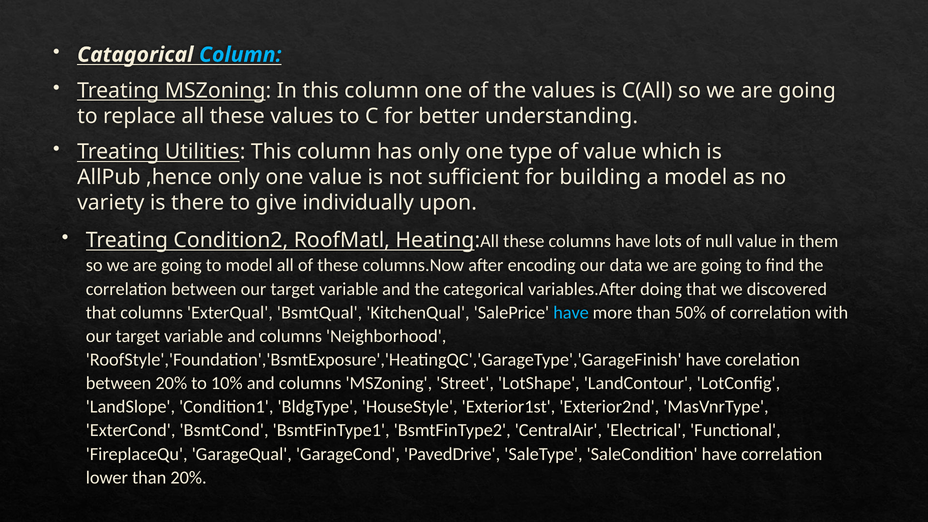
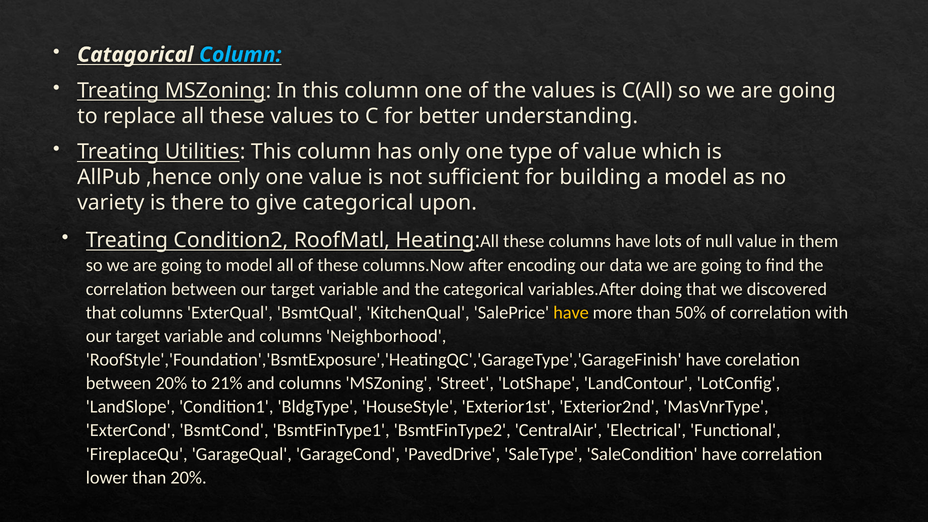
give individually: individually -> categorical
have at (571, 313) colour: light blue -> yellow
10%: 10% -> 21%
